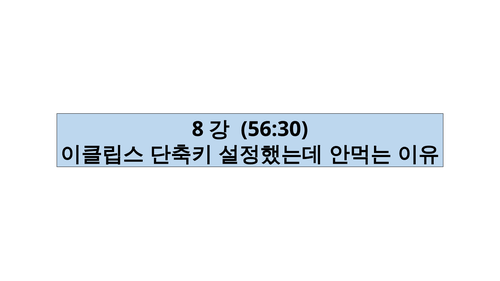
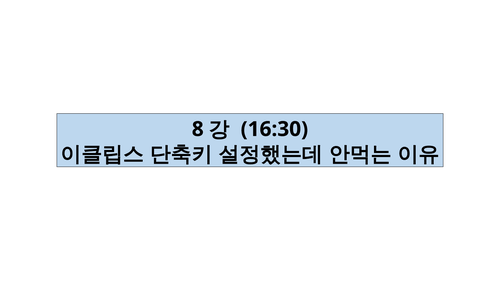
56:30: 56:30 -> 16:30
